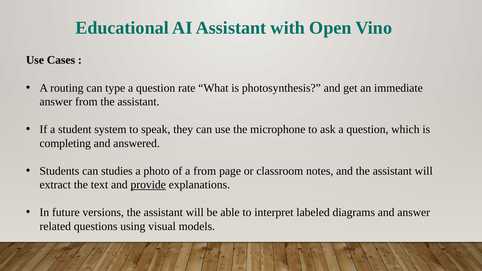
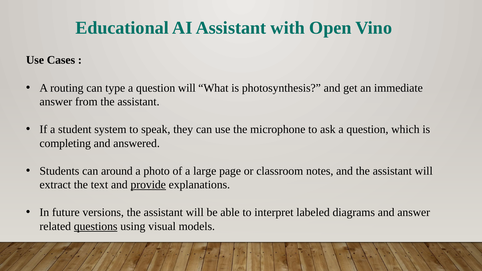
question rate: rate -> will
studies: studies -> around
a from: from -> large
questions underline: none -> present
